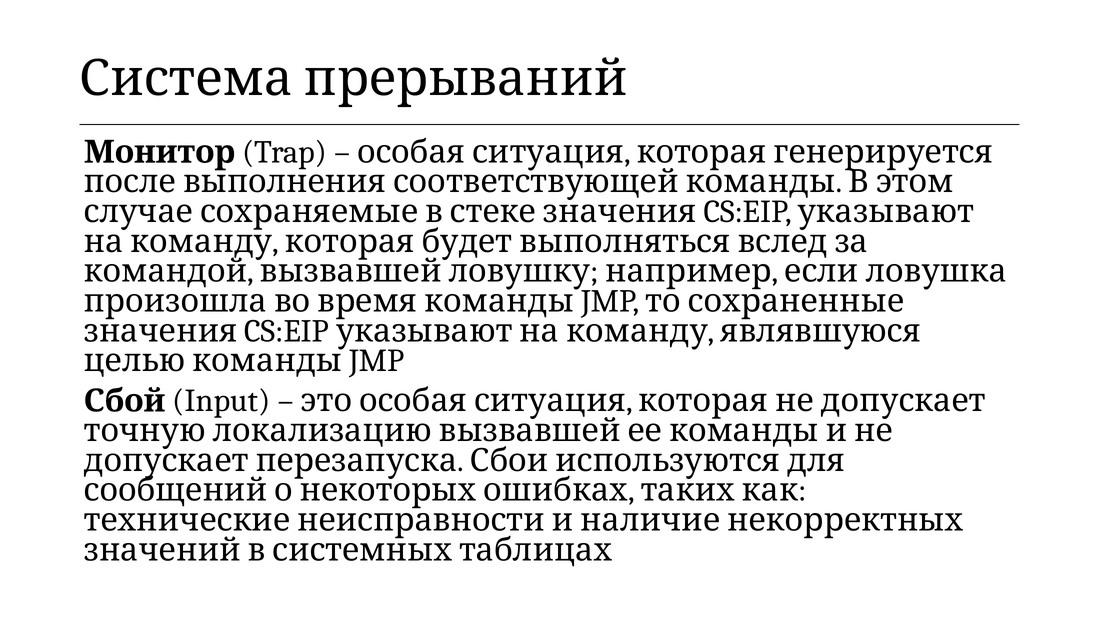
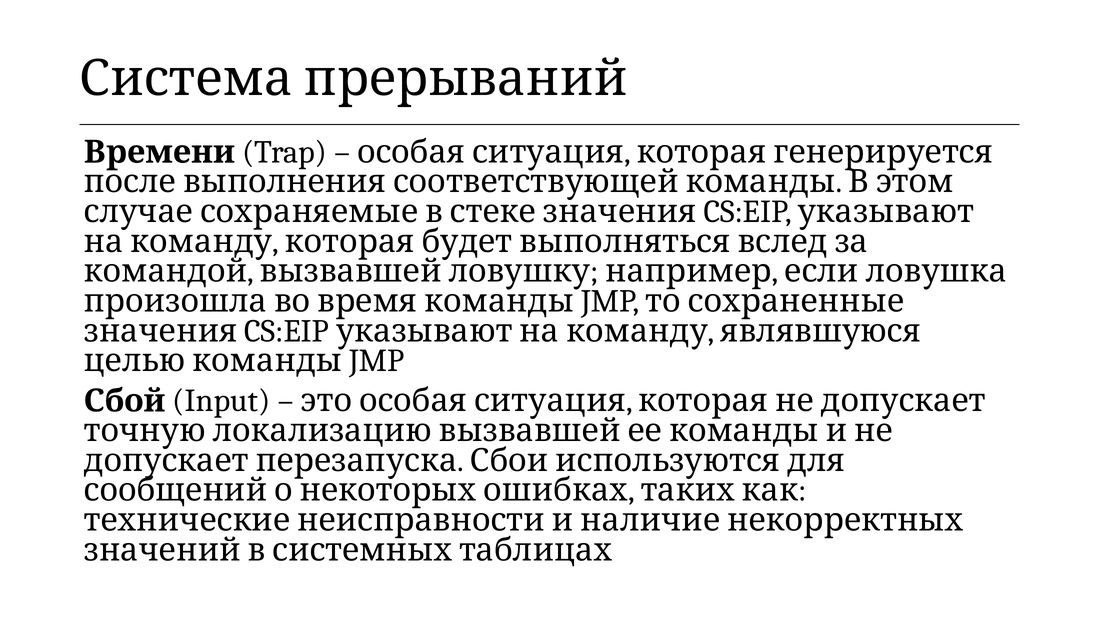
Монитор: Монитор -> Времени
